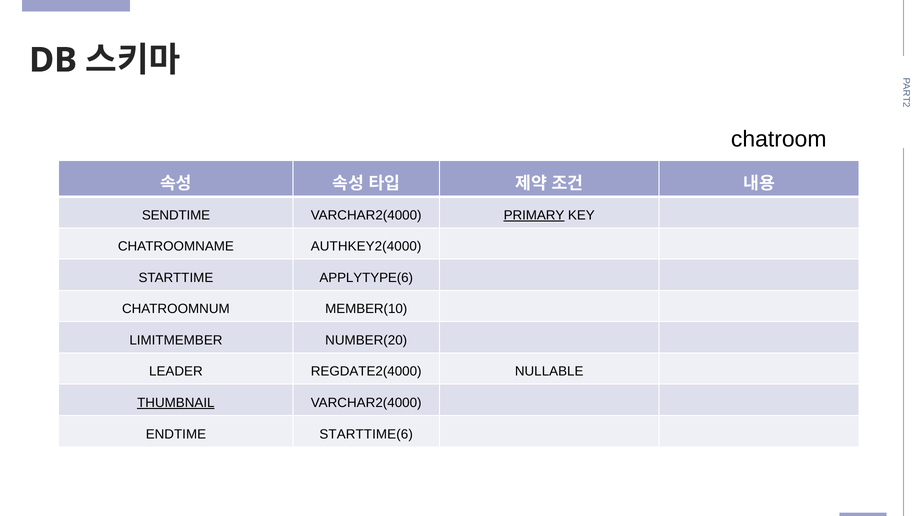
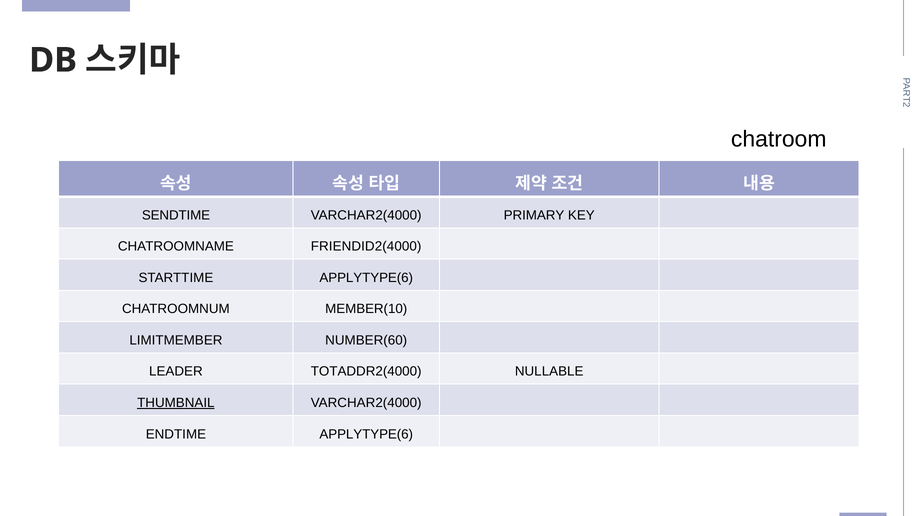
PRIMARY underline: present -> none
AUTHKEY2(4000: AUTHKEY2(4000 -> FRIENDID2(4000
NUMBER(20: NUMBER(20 -> NUMBER(60
REGDATE2(4000: REGDATE2(4000 -> TOTADDR2(4000
ENDTIME STARTTIME(6: STARTTIME(6 -> APPLYTYPE(6
